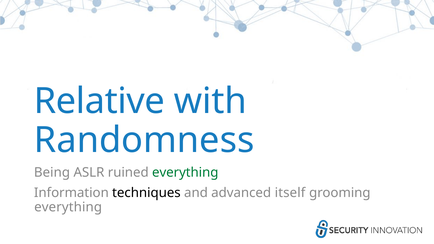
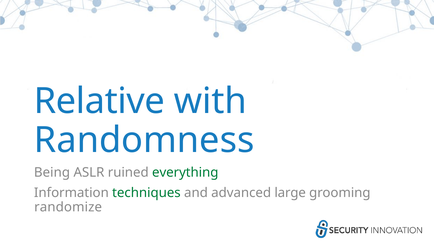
techniques colour: black -> green
itself: itself -> large
everything at (68, 207): everything -> randomize
